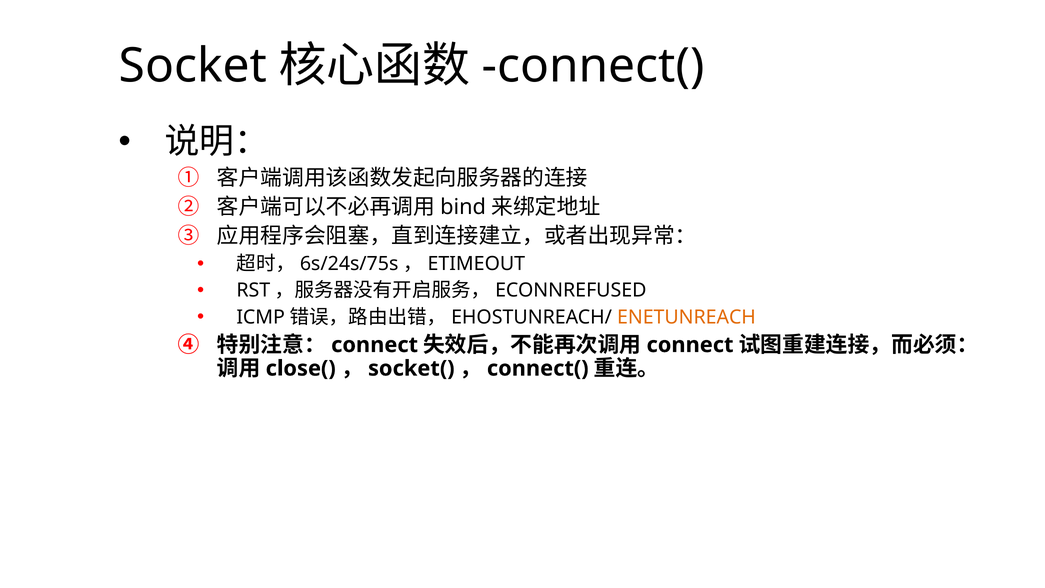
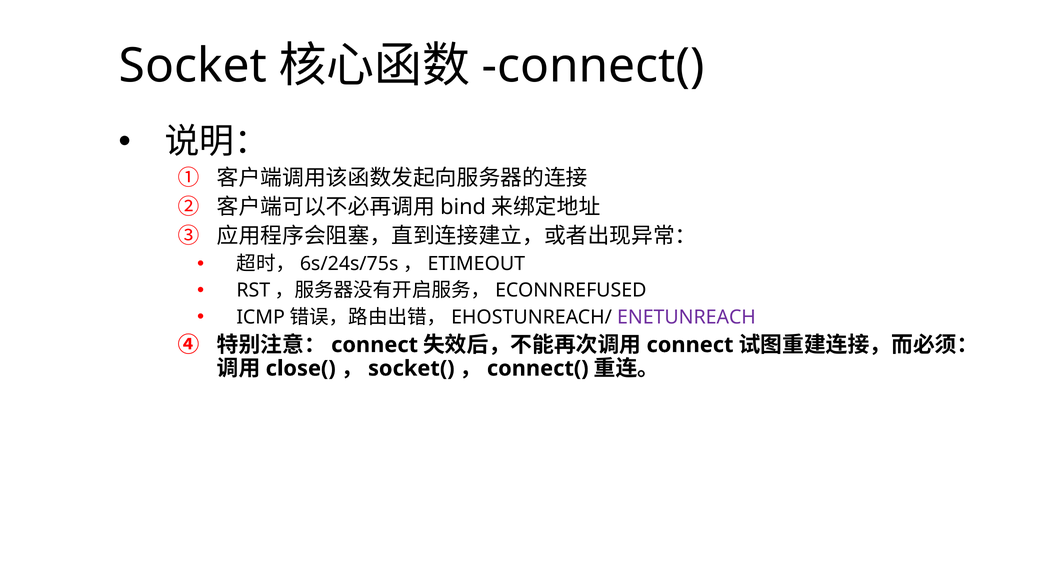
ENETUNREACH colour: orange -> purple
